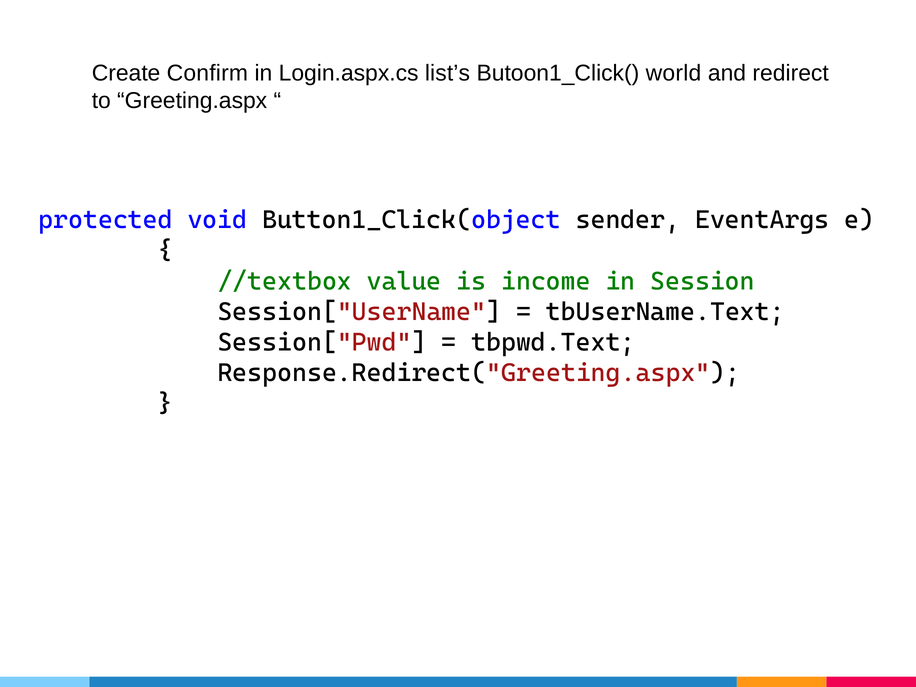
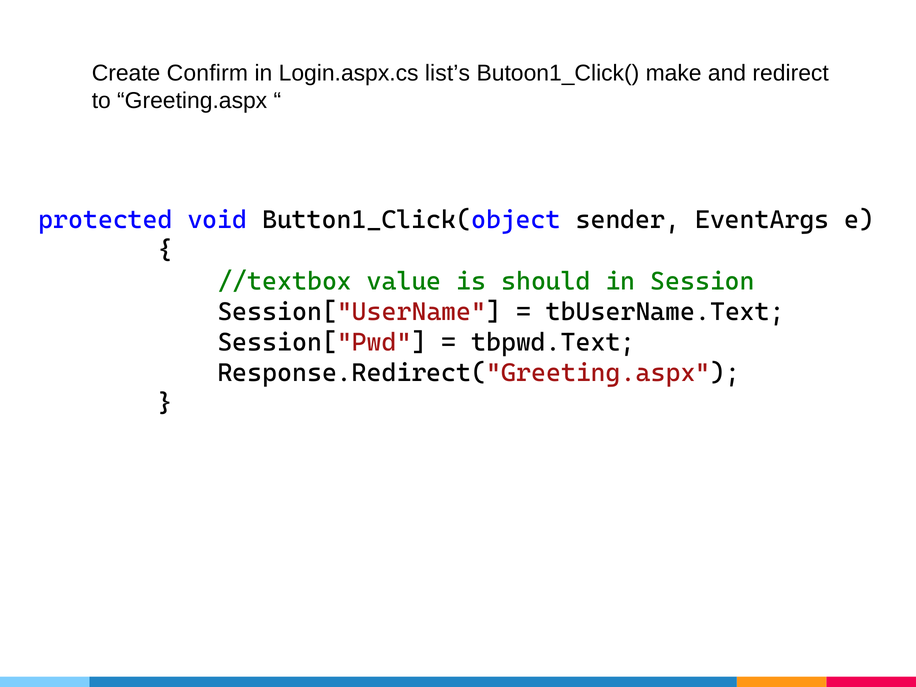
world: world -> make
income: income -> should
